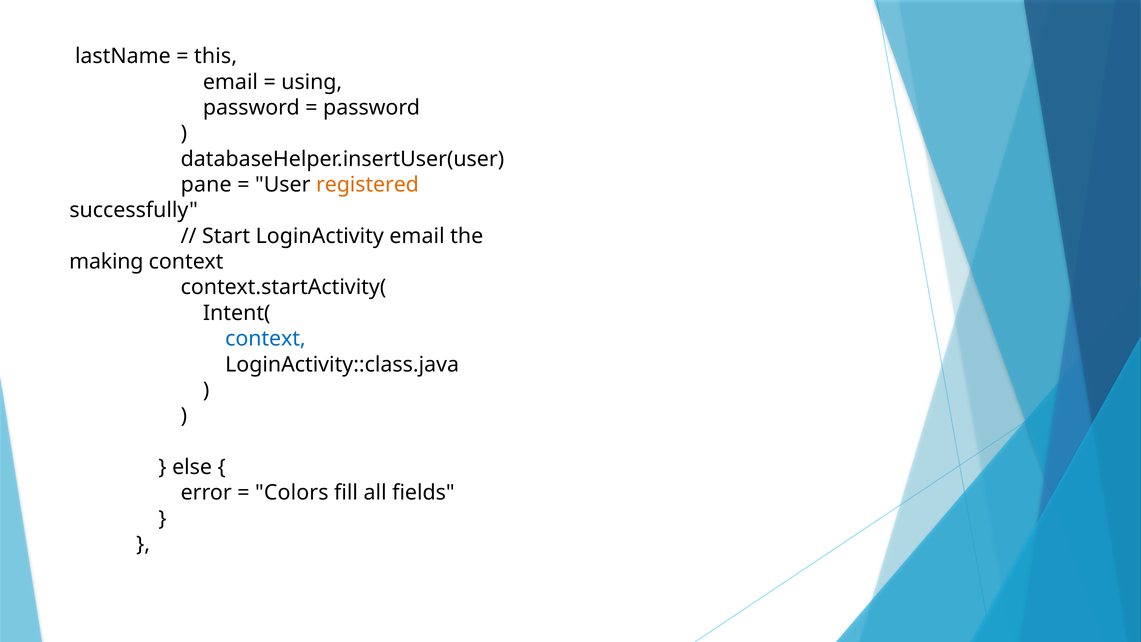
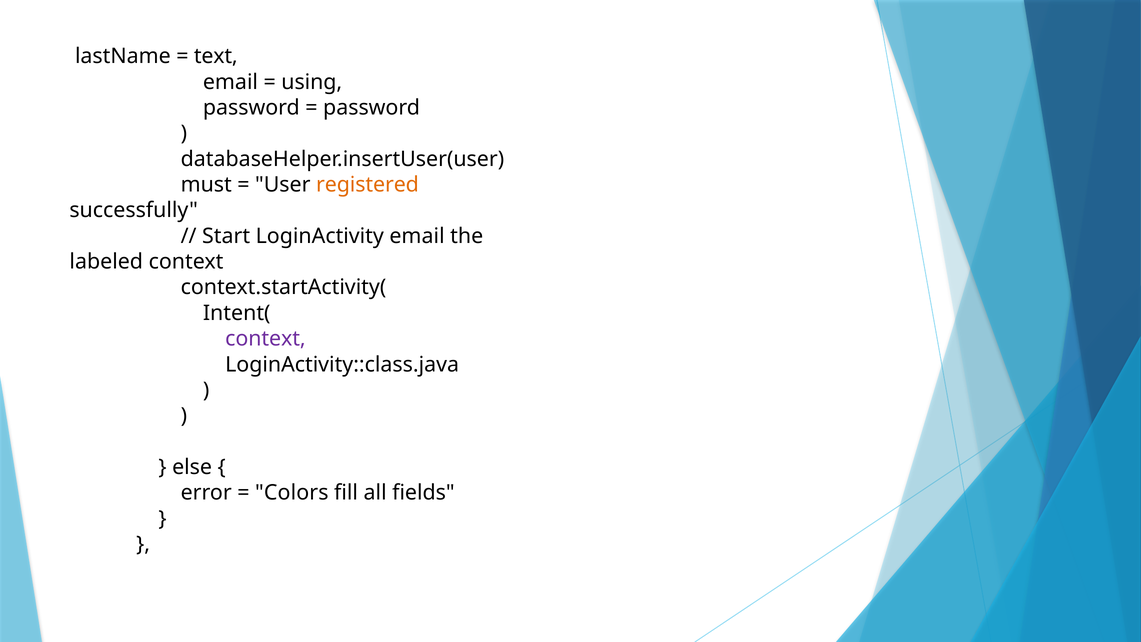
this: this -> text
pane: pane -> must
making: making -> labeled
context at (265, 339) colour: blue -> purple
